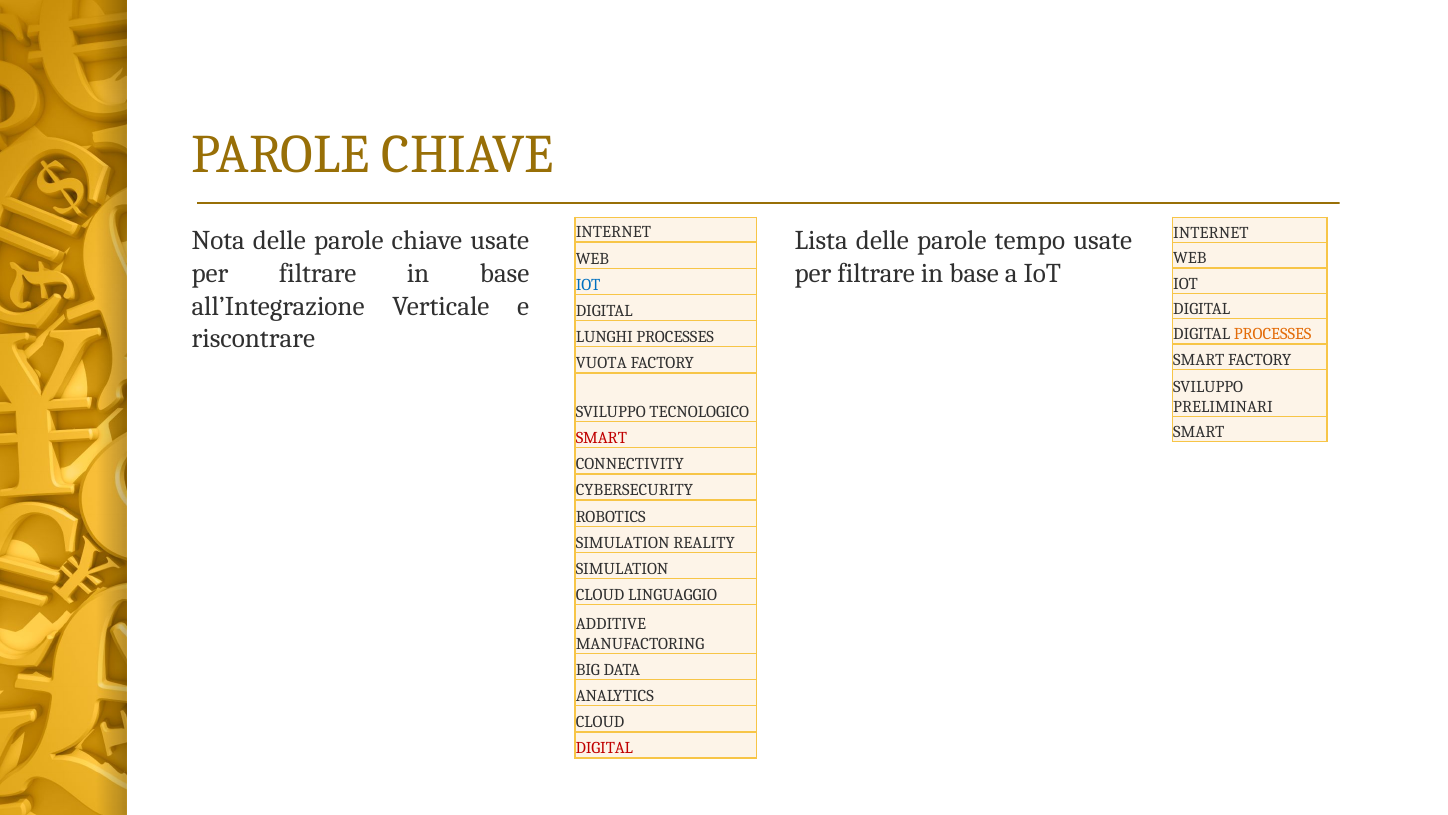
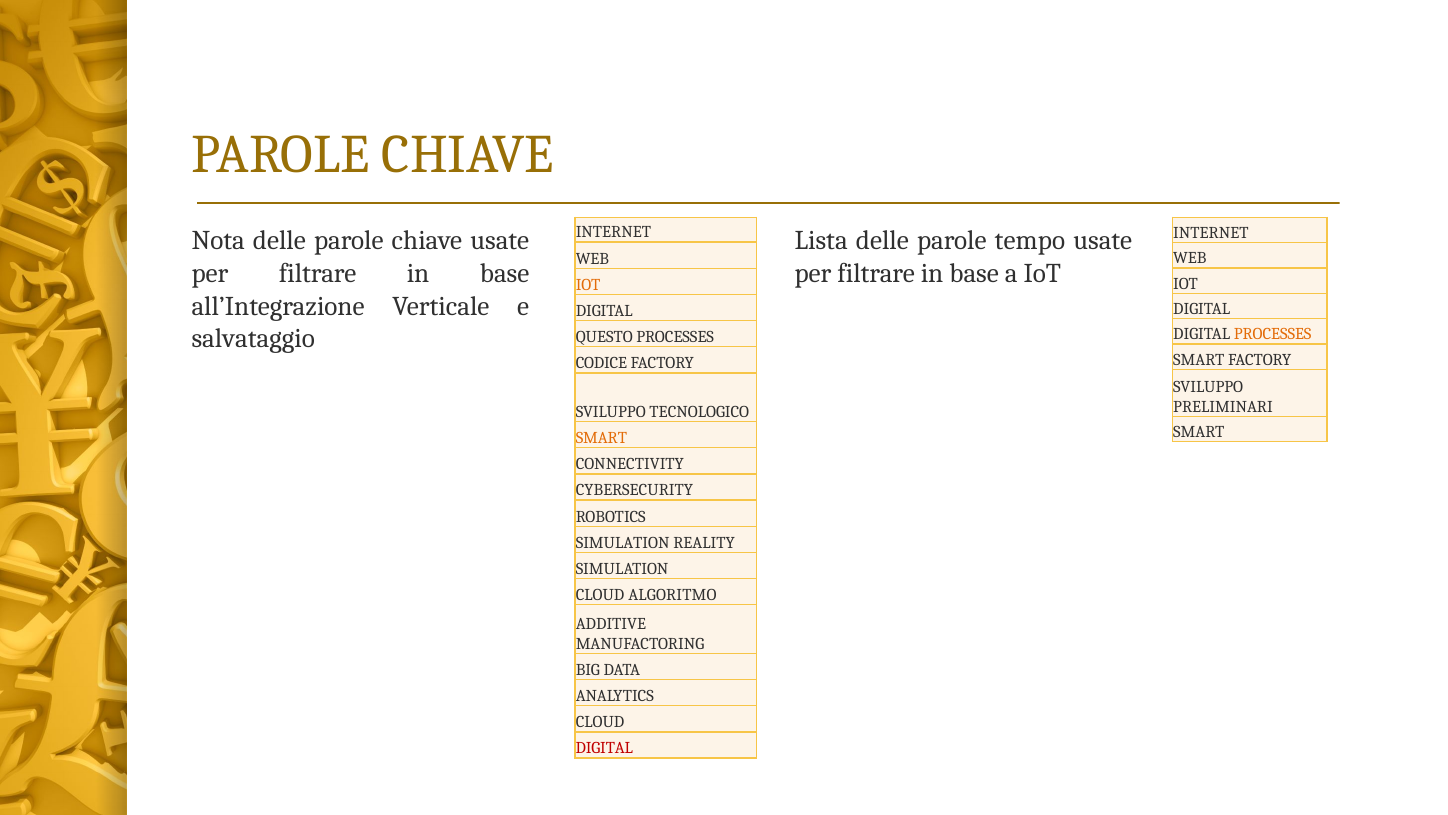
IOT at (588, 285) colour: blue -> orange
riscontrare: riscontrare -> salvataggio
LUNGHI: LUNGHI -> QUESTO
VUOTA: VUOTA -> CODICE
SMART at (601, 438) colour: red -> orange
LINGUAGGIO: LINGUAGGIO -> ALGORITMO
